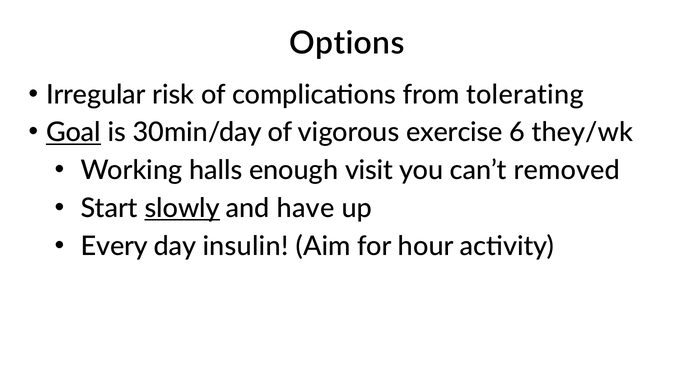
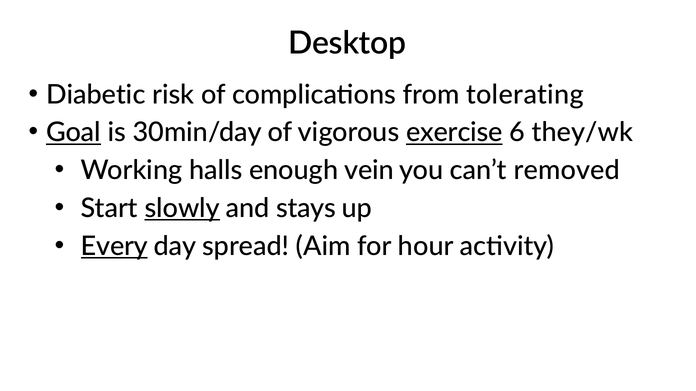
Options: Options -> Desktop
Irregular: Irregular -> Diabetic
exercise underline: none -> present
visit: visit -> vein
have: have -> stays
Every underline: none -> present
insulin: insulin -> spread
